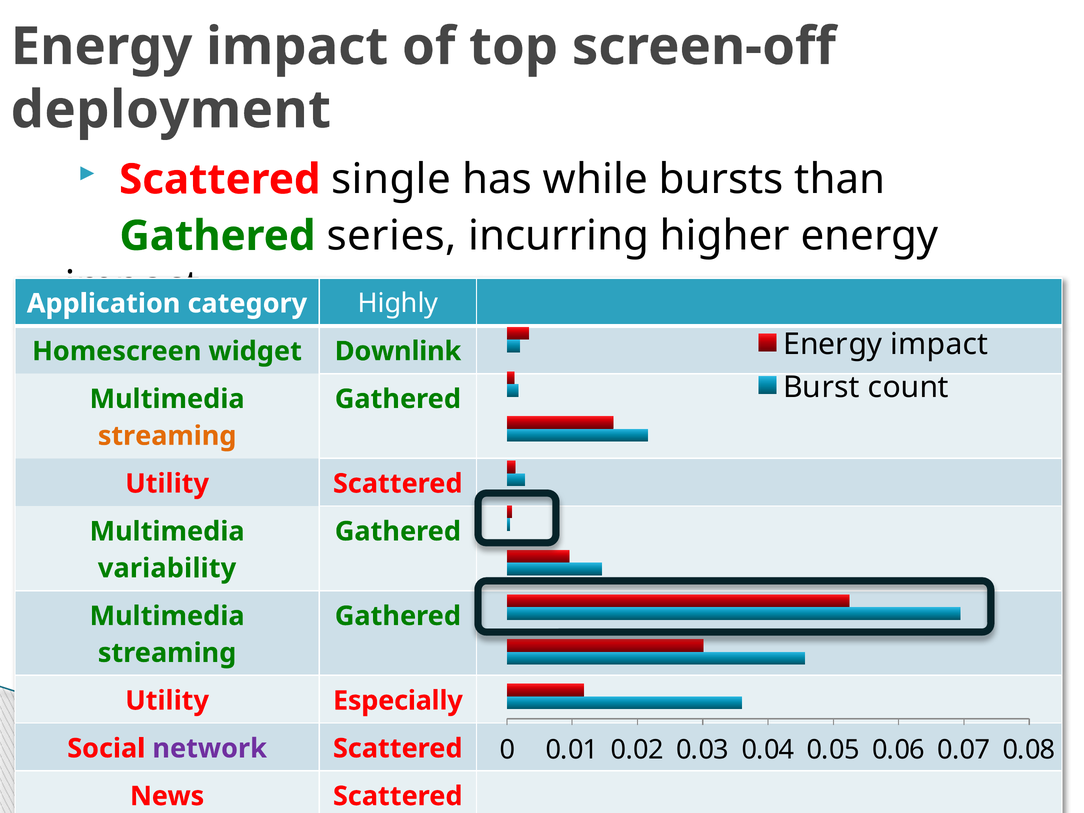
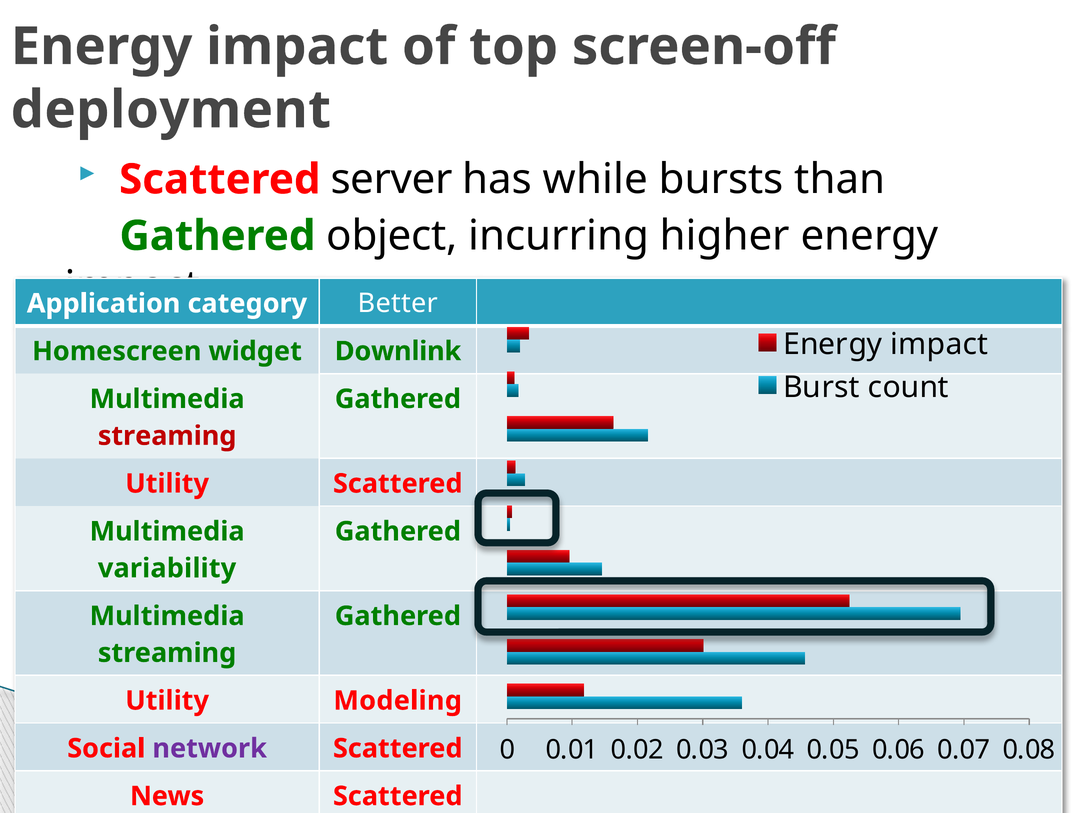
single: single -> server
series: series -> object
Highly: Highly -> Better
streaming at (167, 436) colour: orange -> red
Especially: Especially -> Modeling
